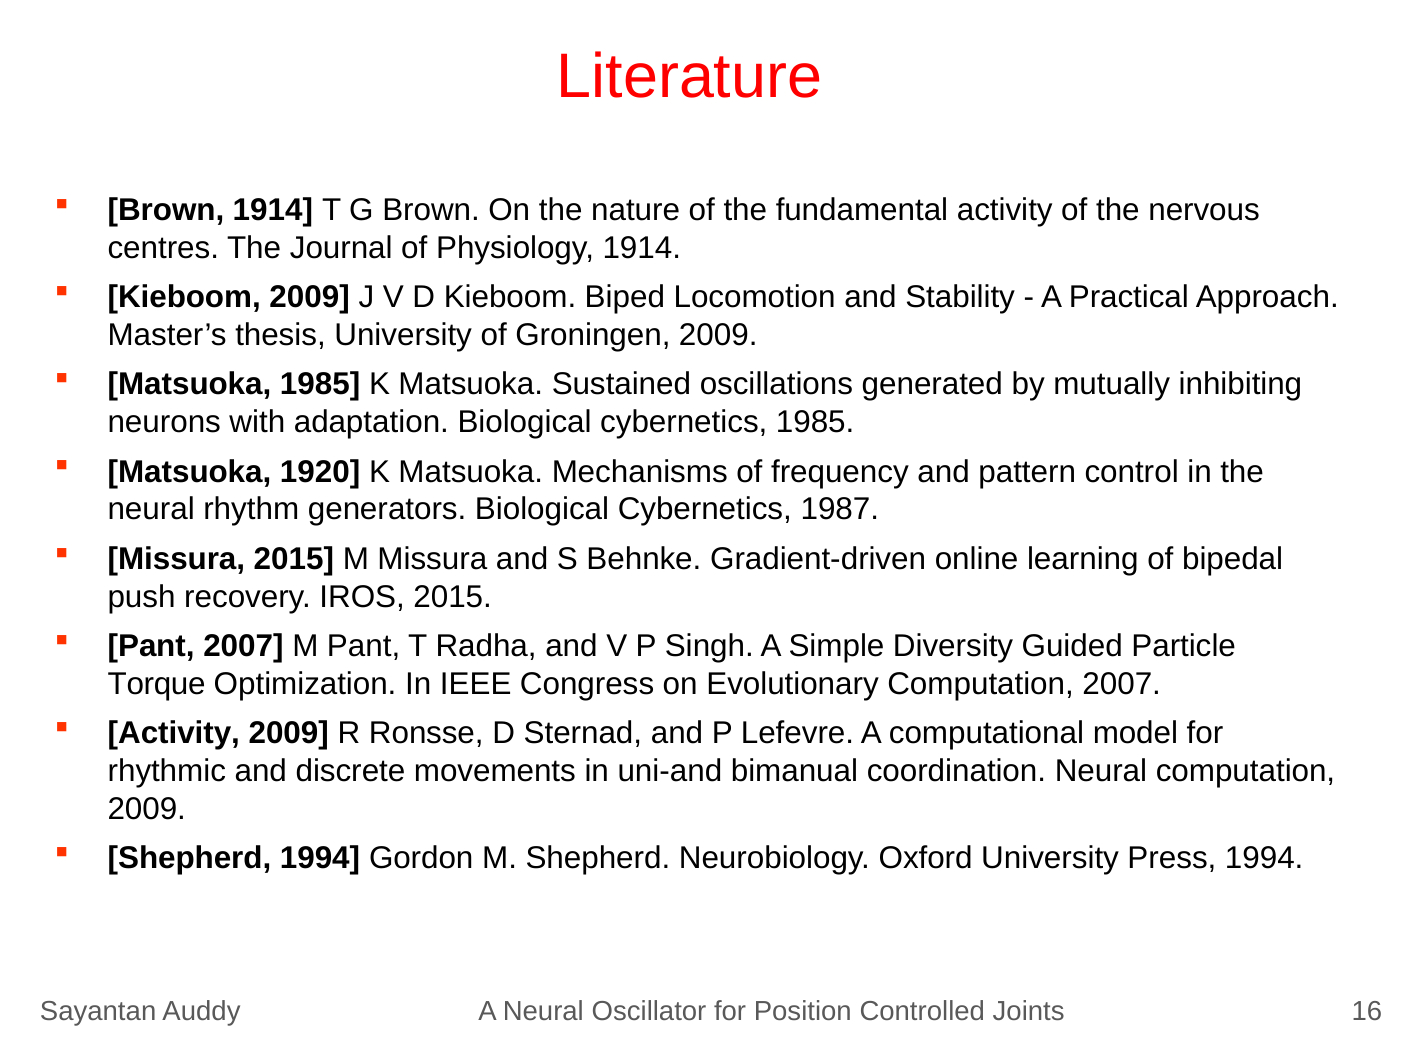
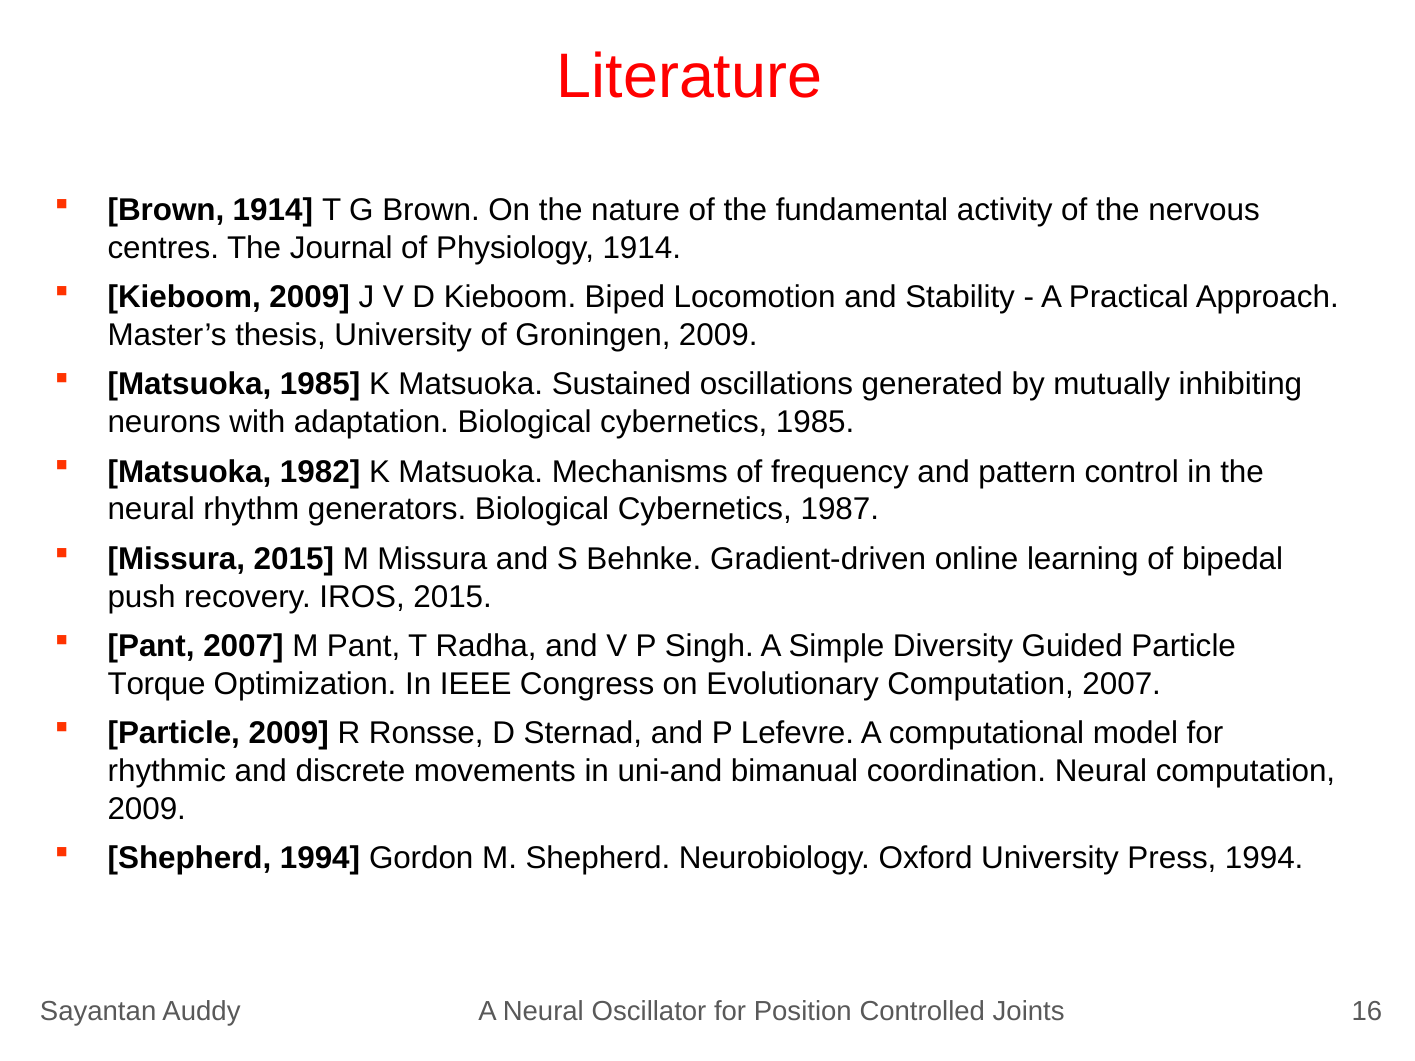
1920: 1920 -> 1982
Activity at (174, 734): Activity -> Particle
